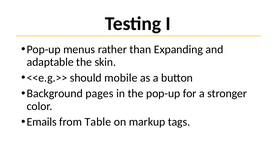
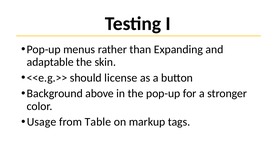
mobile: mobile -> license
pages: pages -> above
Emails: Emails -> Usage
